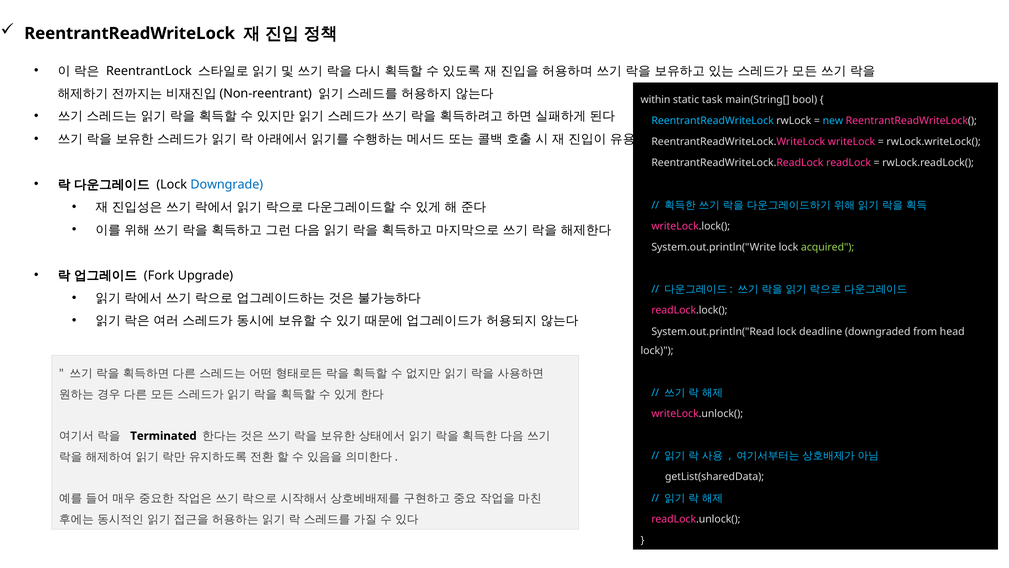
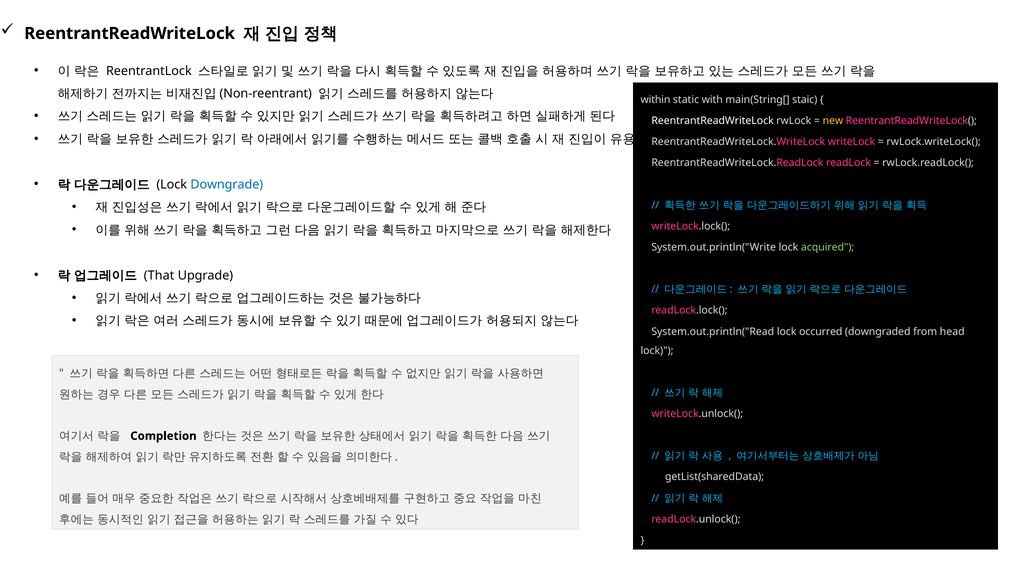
task: task -> with
bool: bool -> staic
ReentrantReadWriteLock at (713, 121) colour: light blue -> white
new colour: light blue -> yellow
Fork: Fork -> That
deadline: deadline -> occurred
Terminated: Terminated -> Completion
